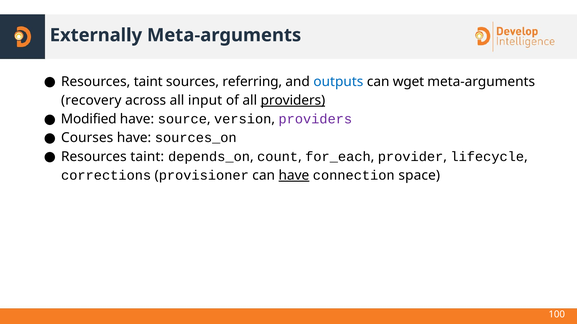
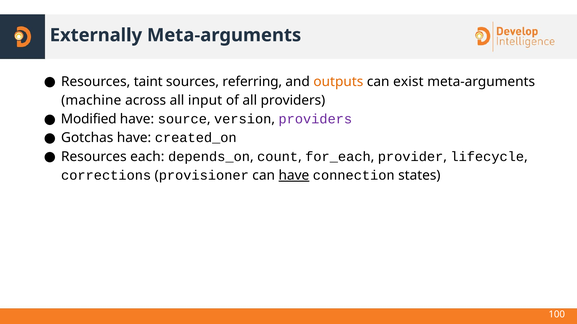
outputs colour: blue -> orange
wget: wget -> exist
recovery: recovery -> machine
providers at (293, 100) underline: present -> none
Courses: Courses -> Gotchas
sources_on: sources_on -> created_on
taint at (147, 157): taint -> each
space: space -> states
